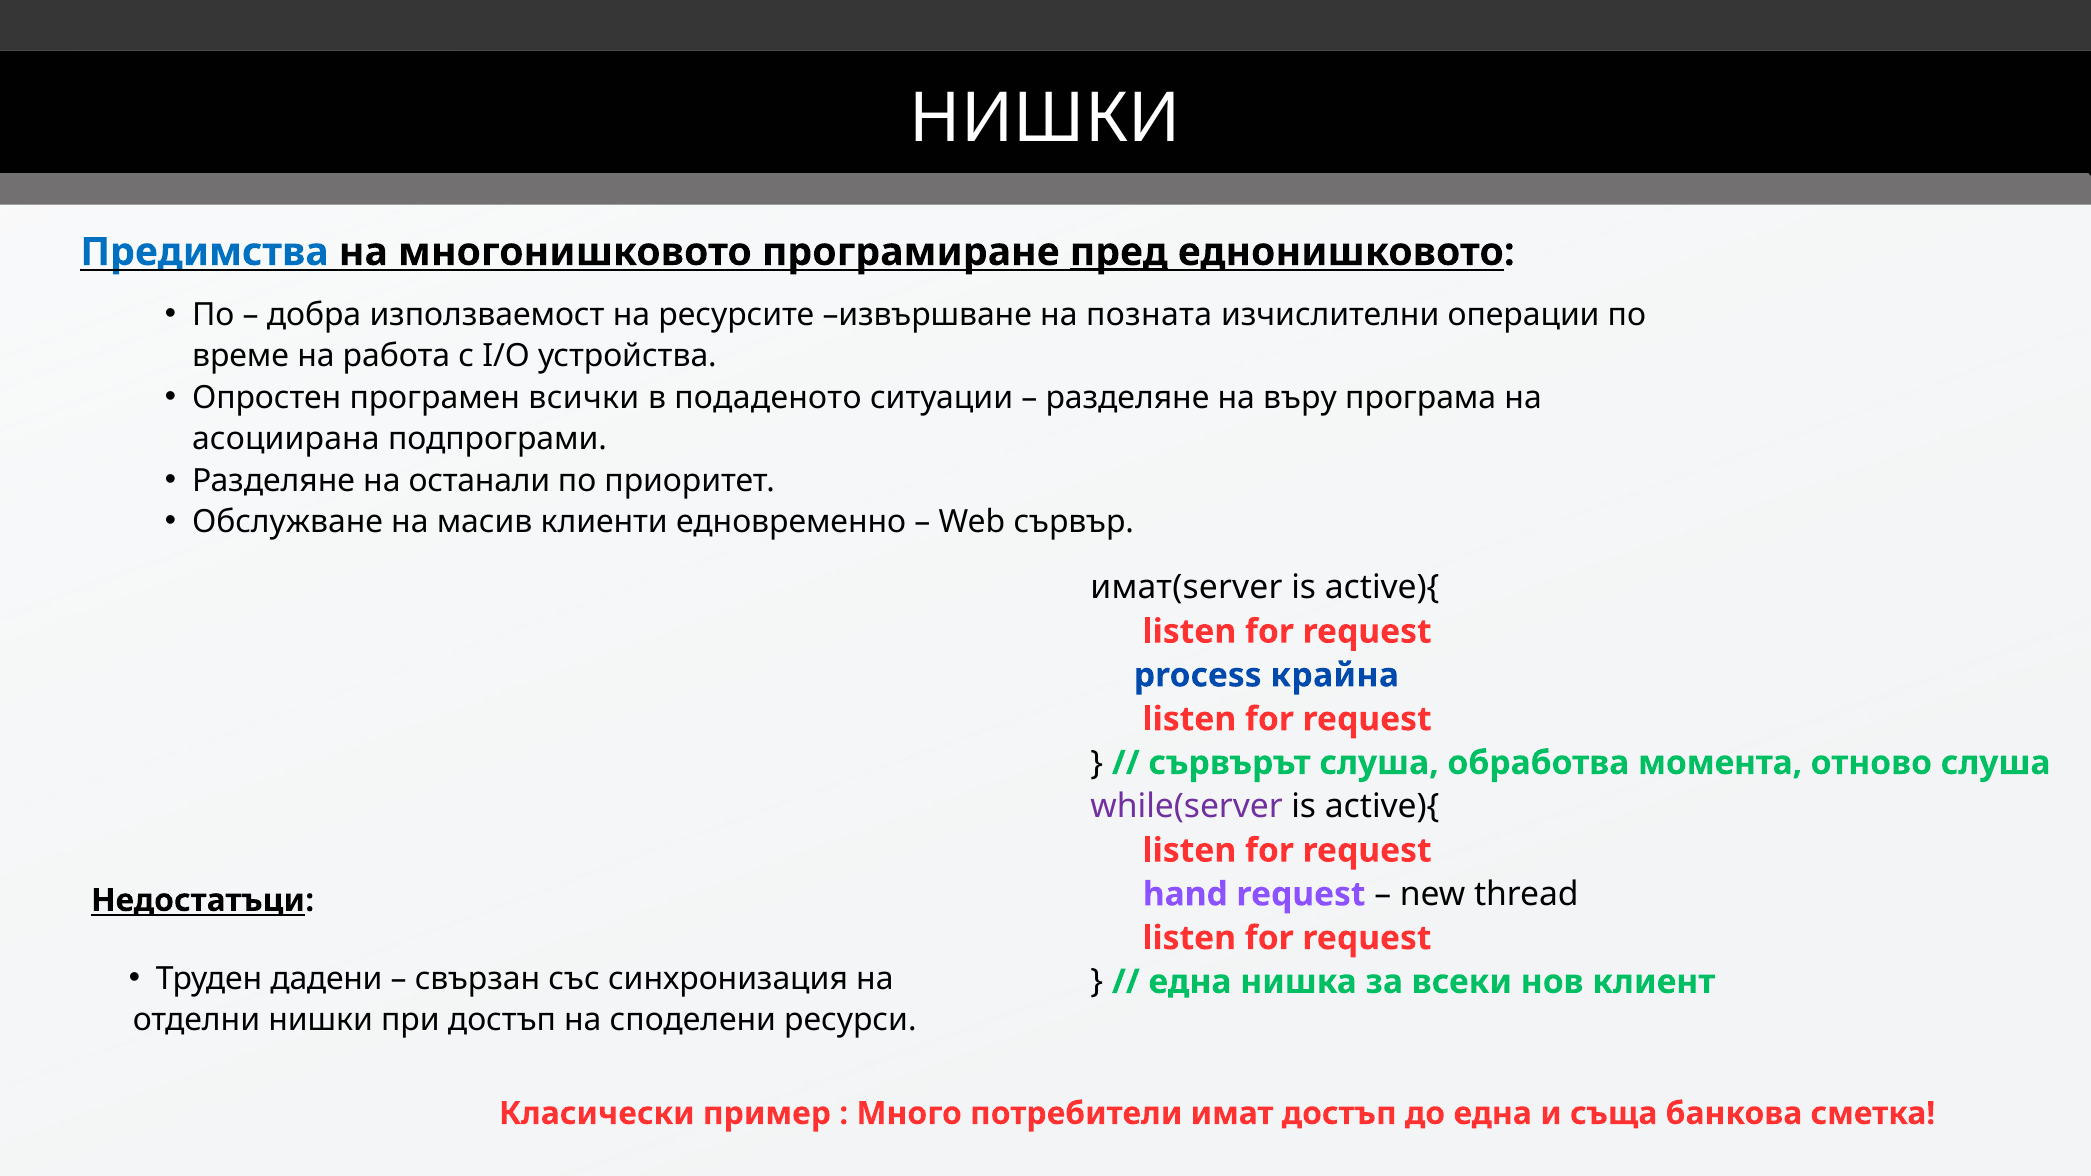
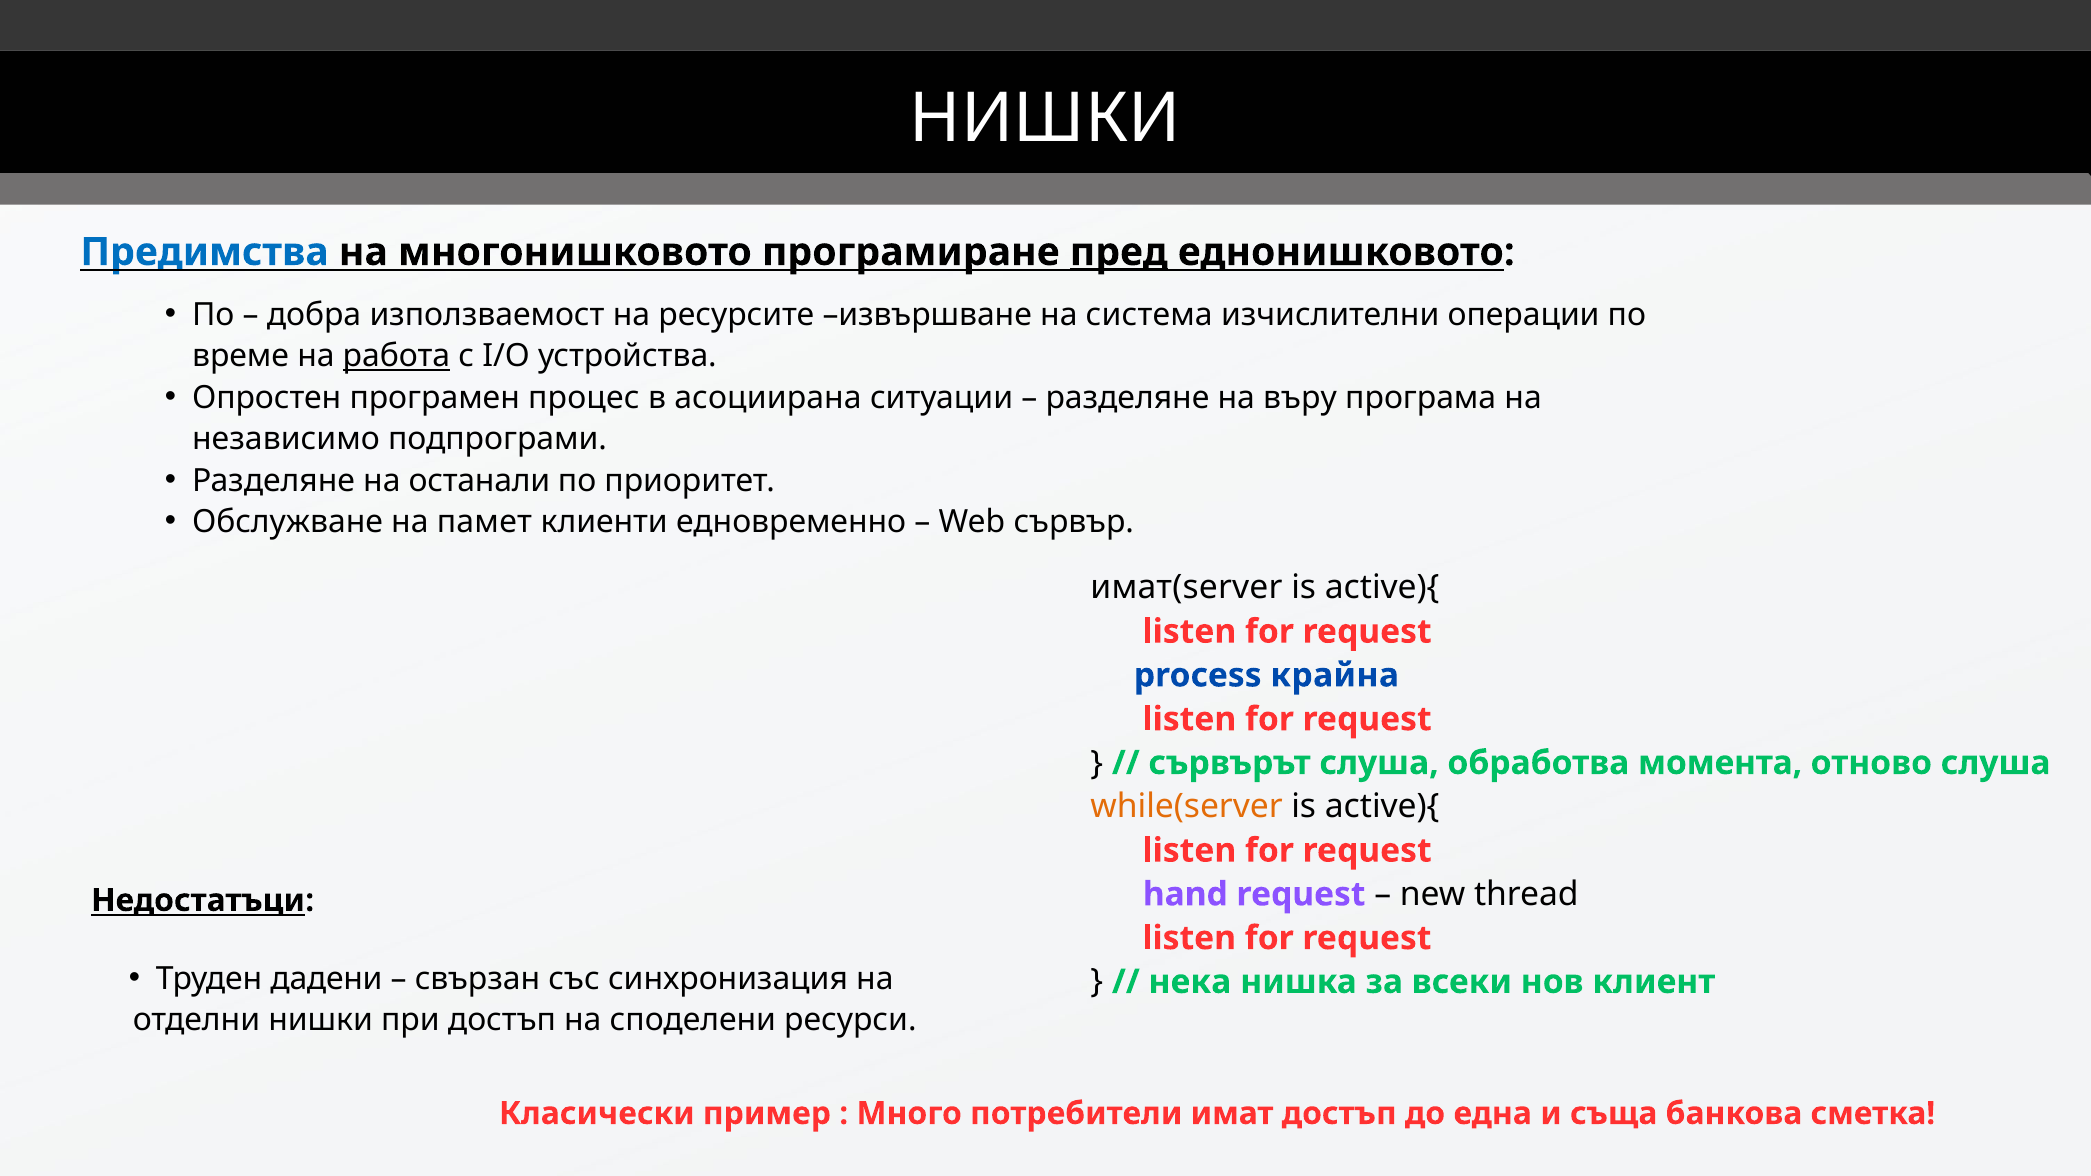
позната: позната -> система
работа underline: none -> present
всички: всички -> процес
подаденото: подаденото -> асоциирана
асоциирана: асоциирана -> независимо
масив: масив -> памет
while(server colour: purple -> orange
една at (1190, 982): една -> нека
